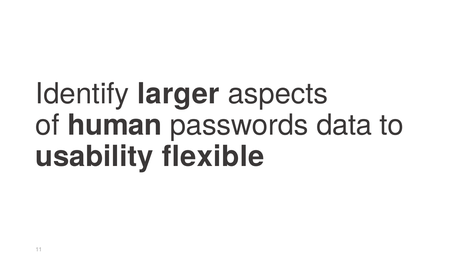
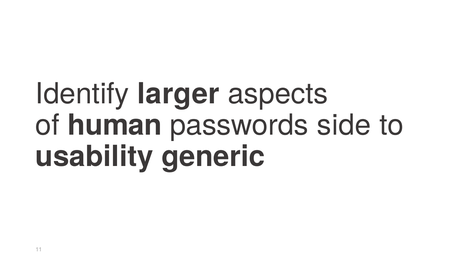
data: data -> side
flexible: flexible -> generic
